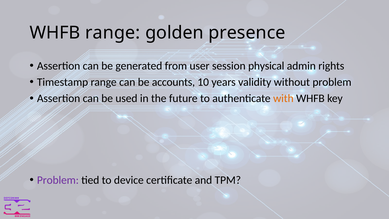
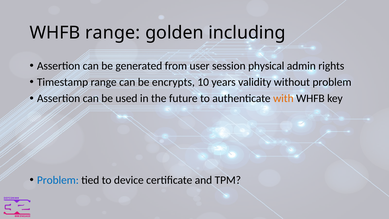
presence: presence -> including
accounts: accounts -> encrypts
Problem at (58, 180) colour: purple -> blue
